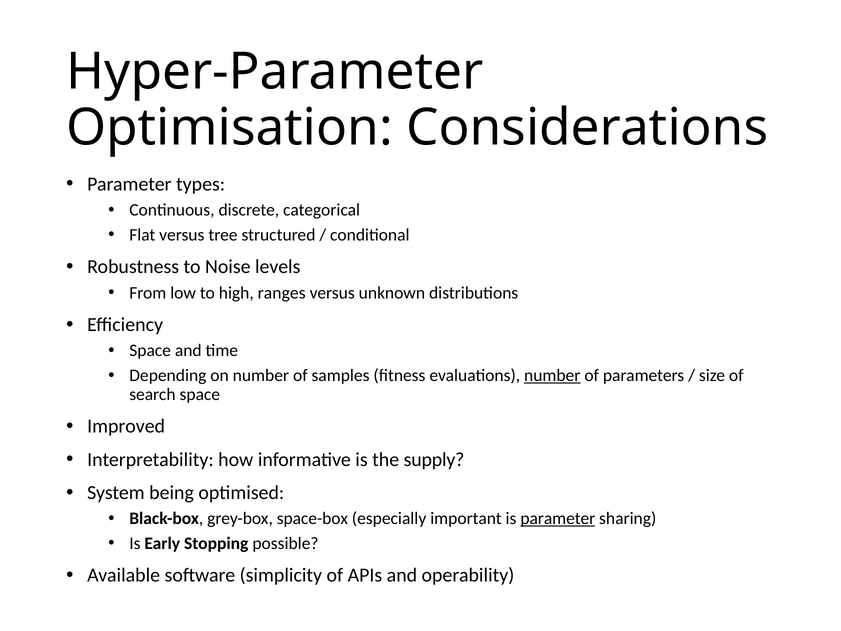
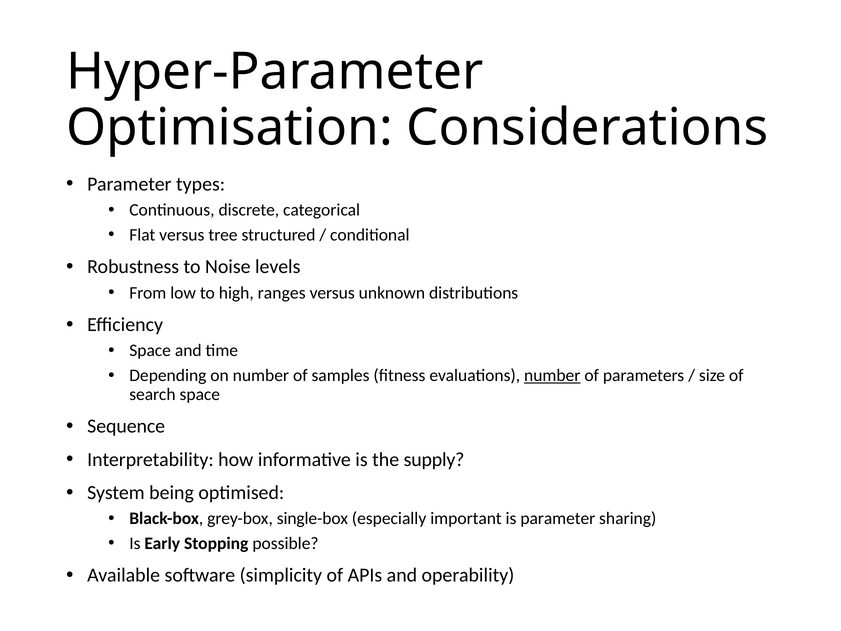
Improved: Improved -> Sequence
space-box: space-box -> single-box
parameter at (558, 518) underline: present -> none
